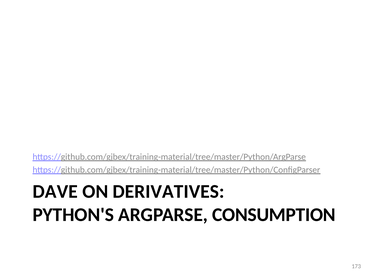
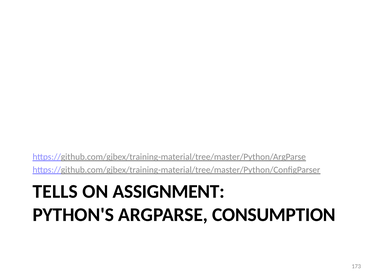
DAVE: DAVE -> TELLS
DERIVATIVES: DERIVATIVES -> ASSIGNMENT
